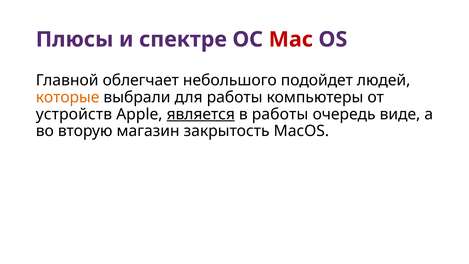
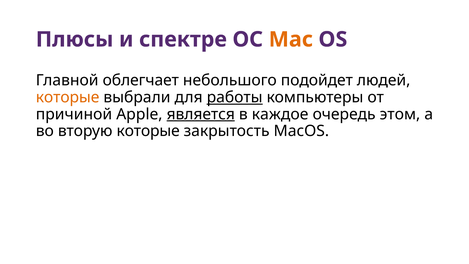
Mac colour: red -> orange
работы at (235, 97) underline: none -> present
устройств: устройств -> причиной
в работы: работы -> каждое
виде: виде -> этом
вторую магазин: магазин -> которые
